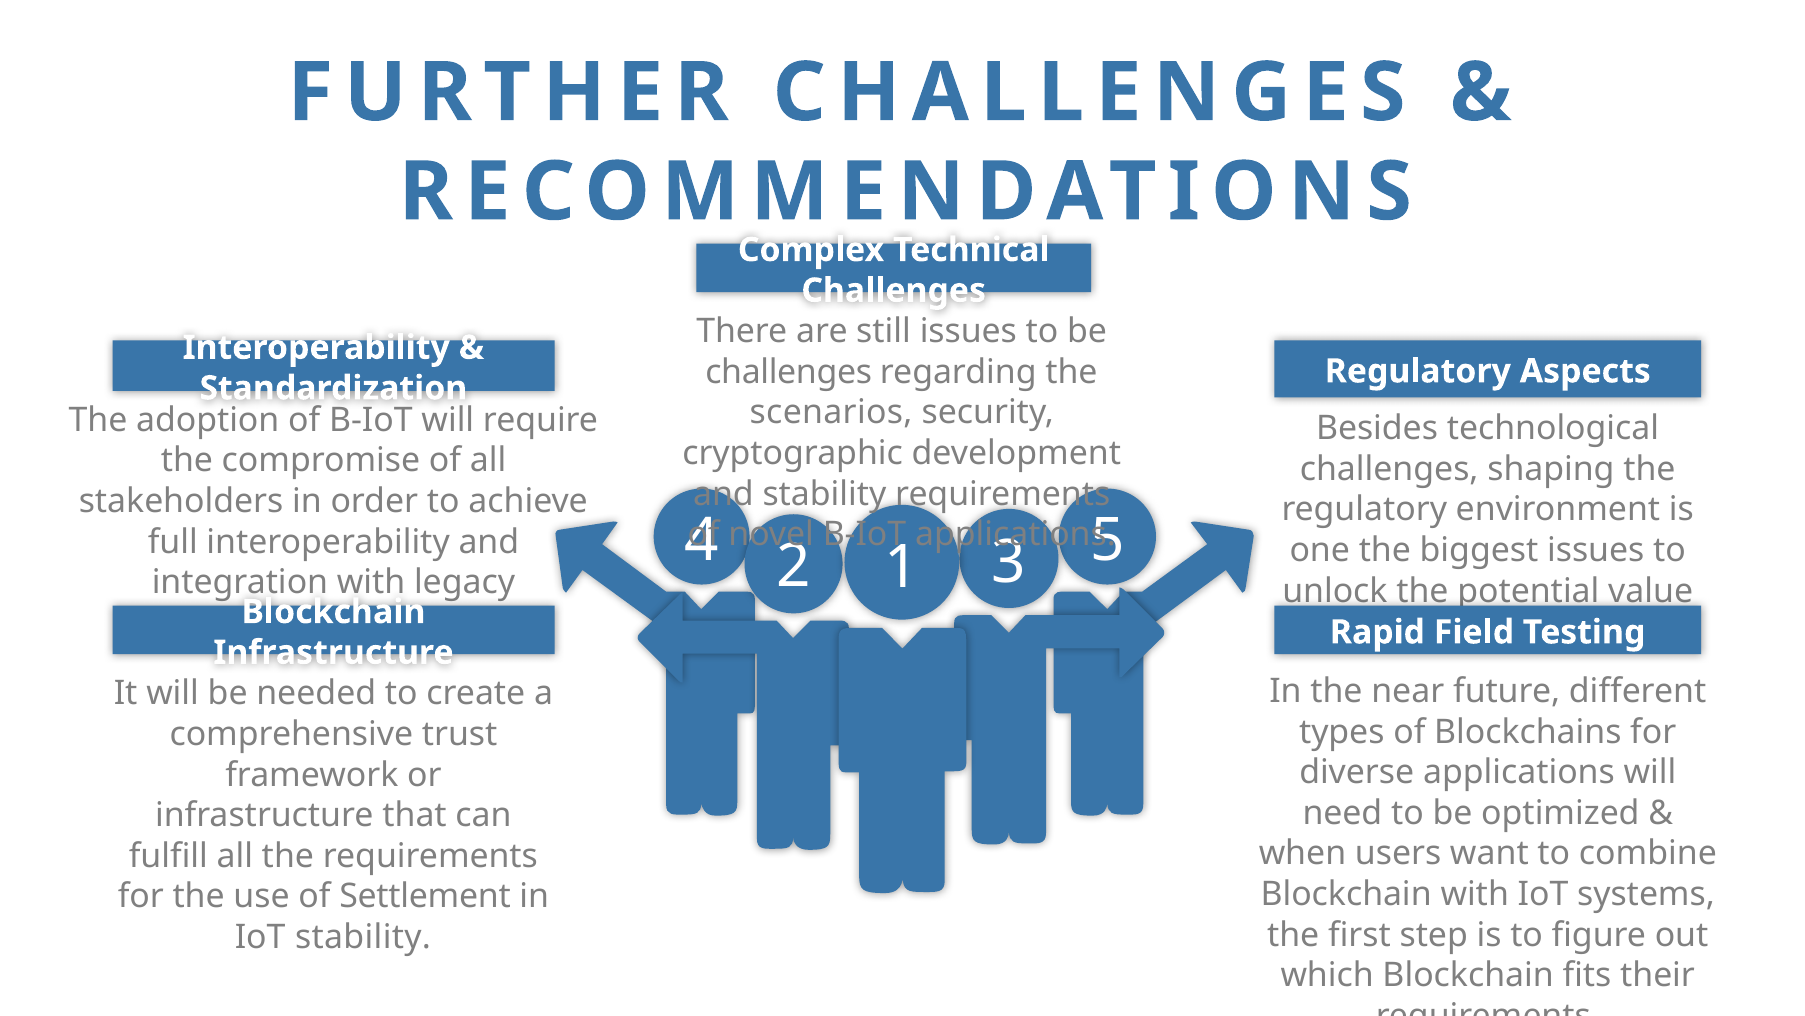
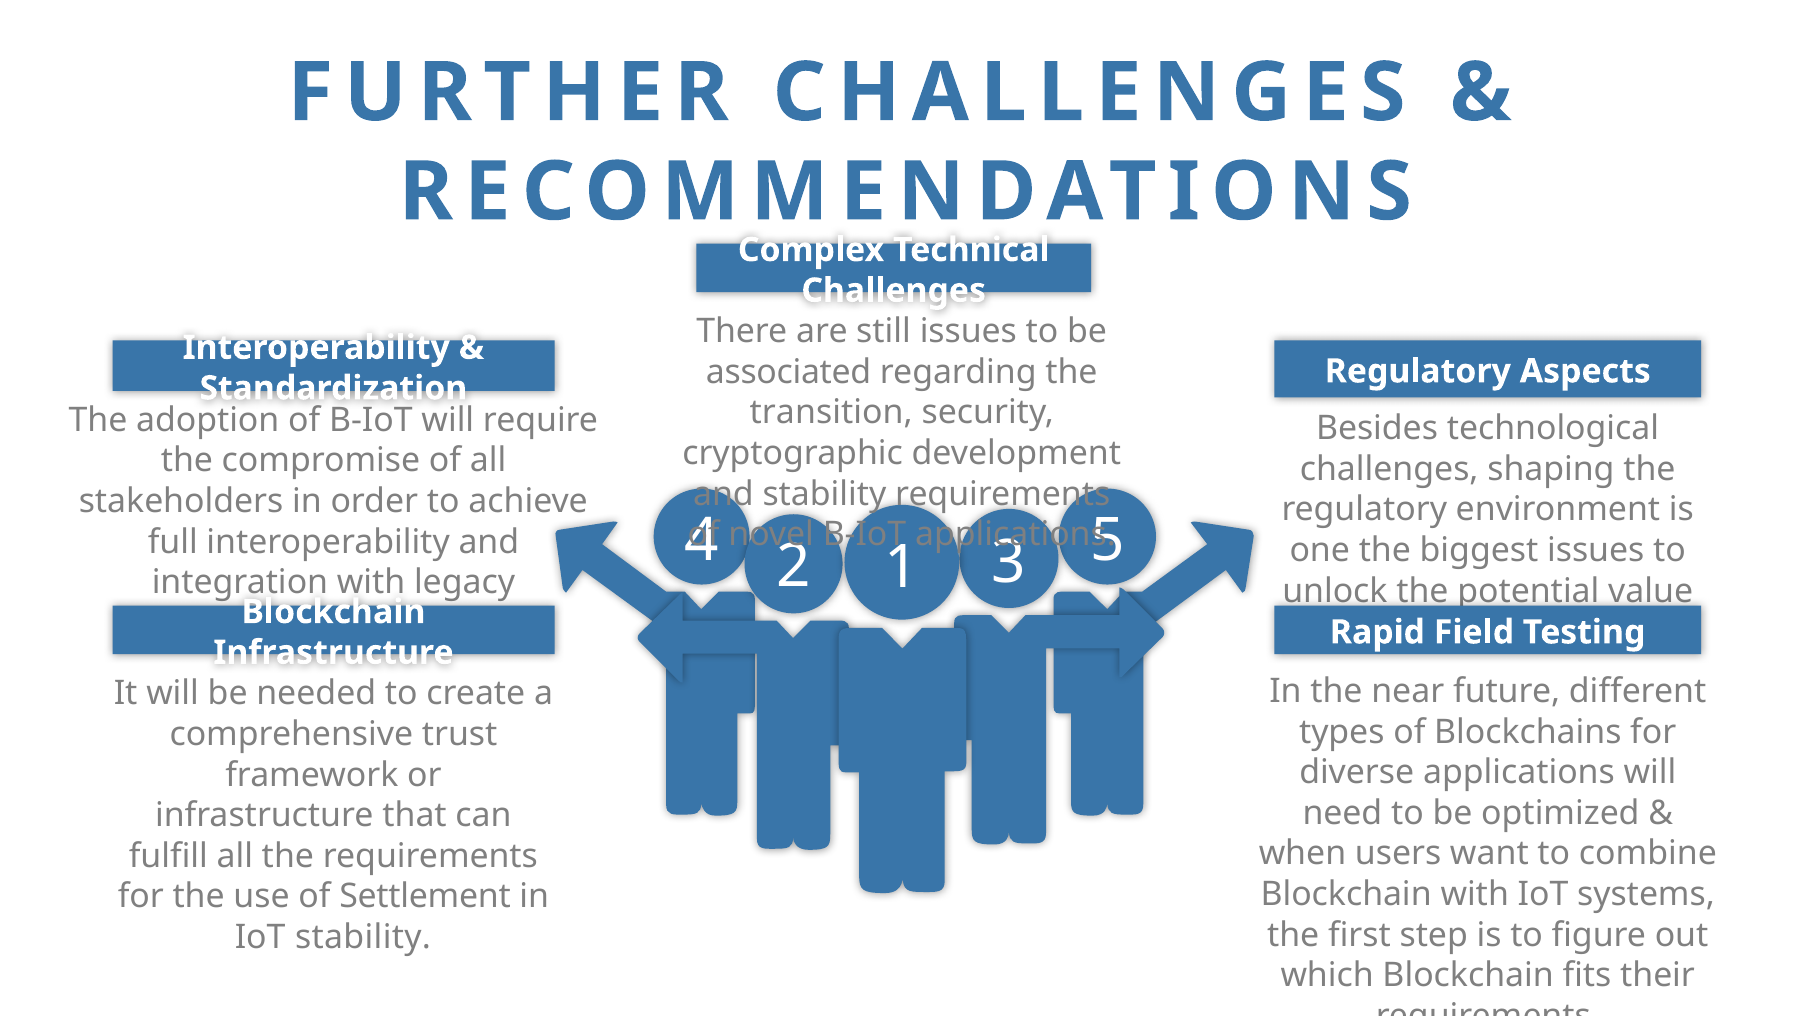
challenges at (789, 372): challenges -> associated
scenarios: scenarios -> transition
